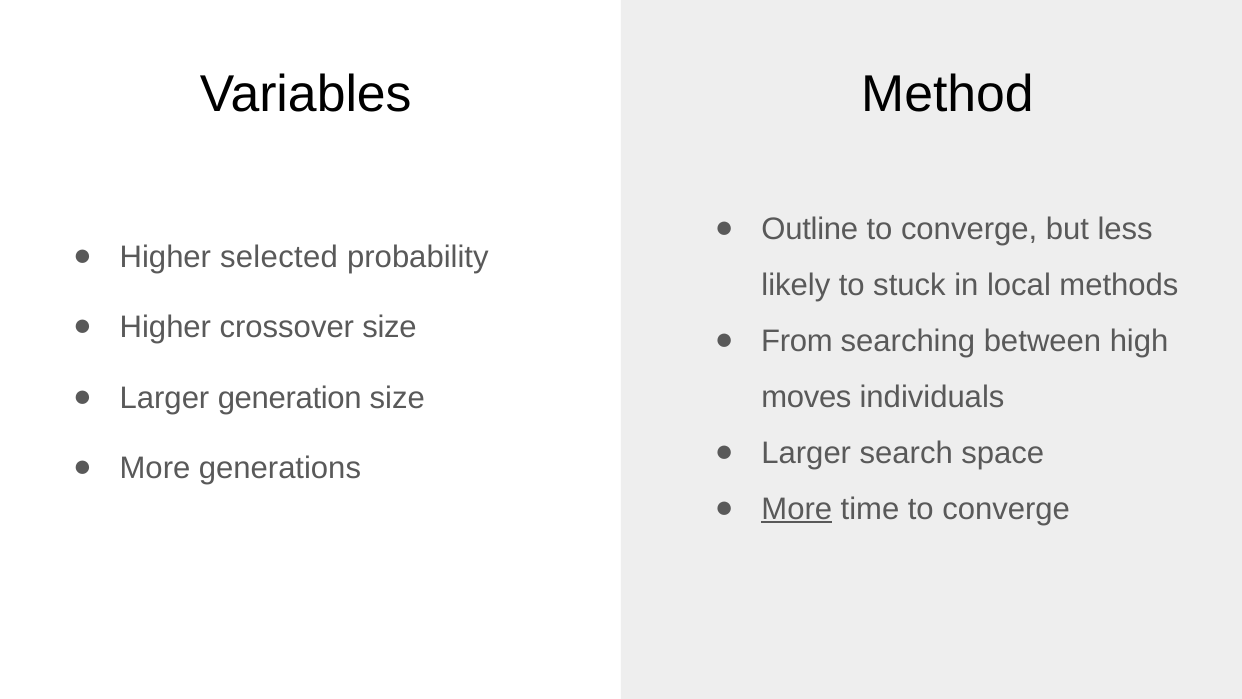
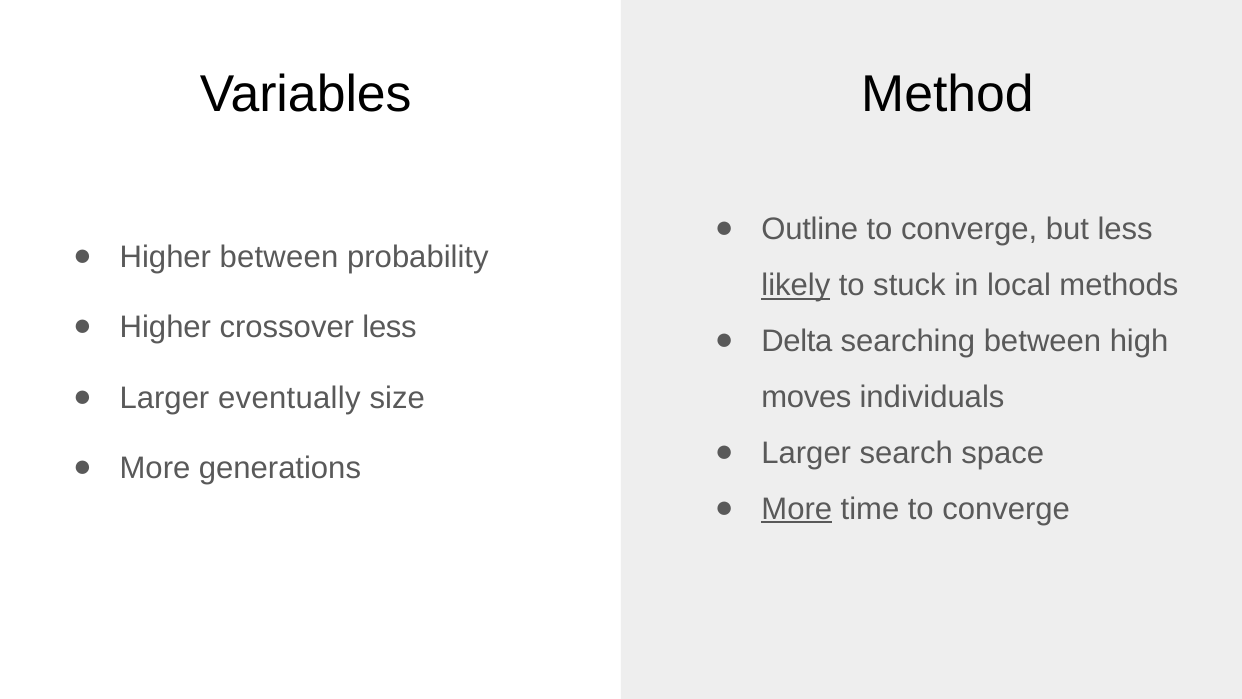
Higher selected: selected -> between
likely underline: none -> present
crossover size: size -> less
From: From -> Delta
generation: generation -> eventually
